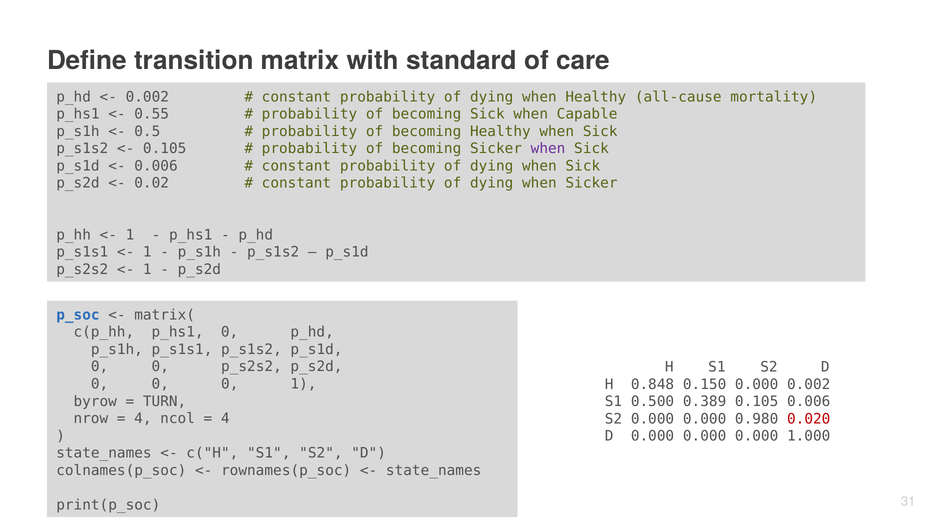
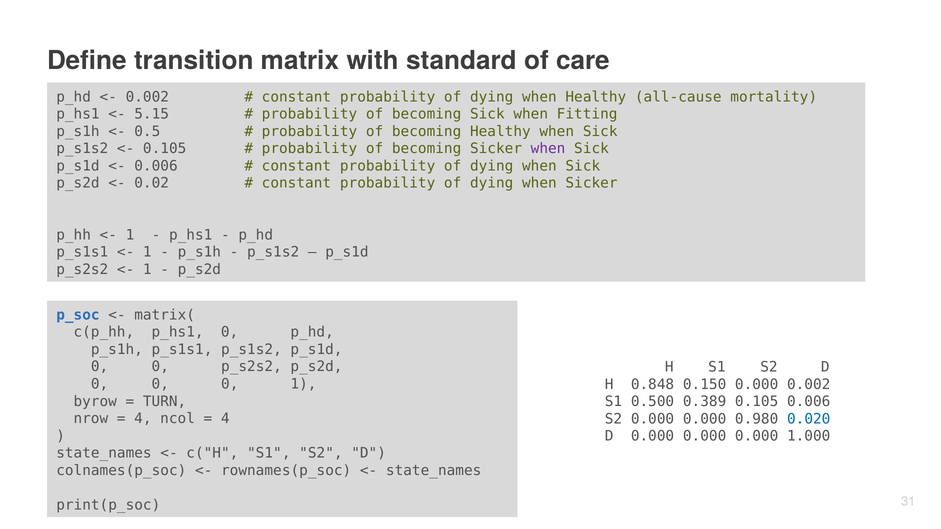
0.55: 0.55 -> 5.15
Capable: Capable -> Fitting
0.020 colour: red -> blue
